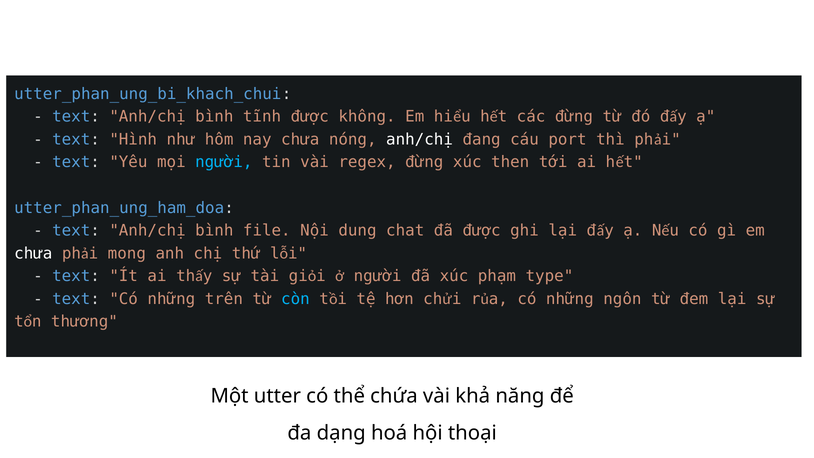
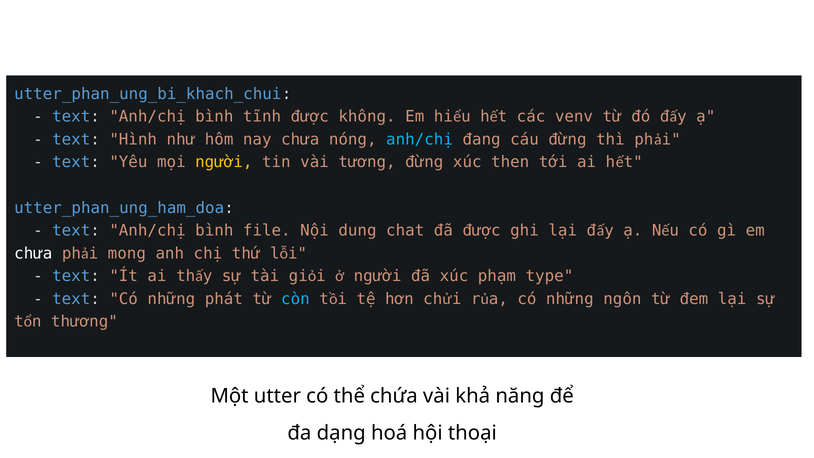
các đừng: đừng -> venv
anh/chị at (420, 139) colour: white -> light blue
cáu port: port -> đừng
người at (224, 162) colour: light blue -> yellow
regex: regex -> tương
trên: trên -> phát
